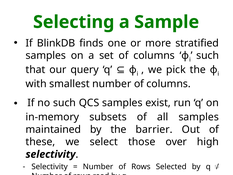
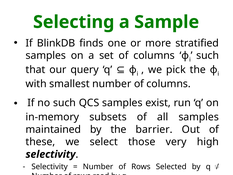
over: over -> very
